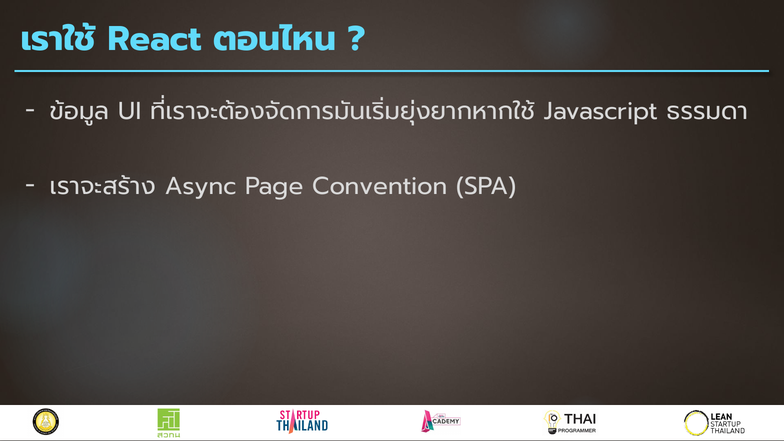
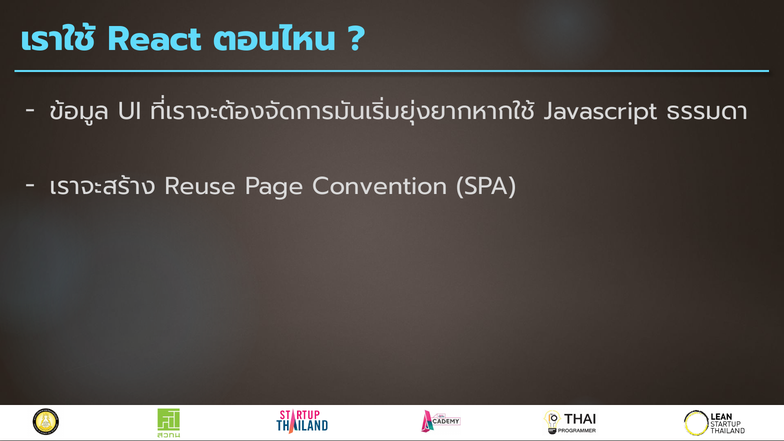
Async: Async -> Reuse
